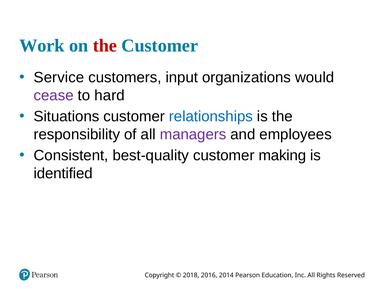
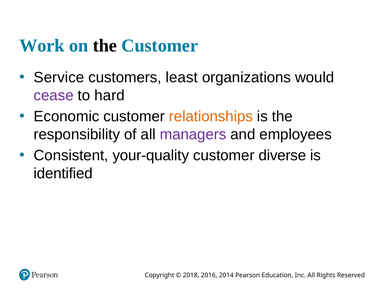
the at (105, 46) colour: red -> black
input: input -> least
Situations: Situations -> Economic
relationships colour: blue -> orange
best-quality: best-quality -> your-quality
making: making -> diverse
